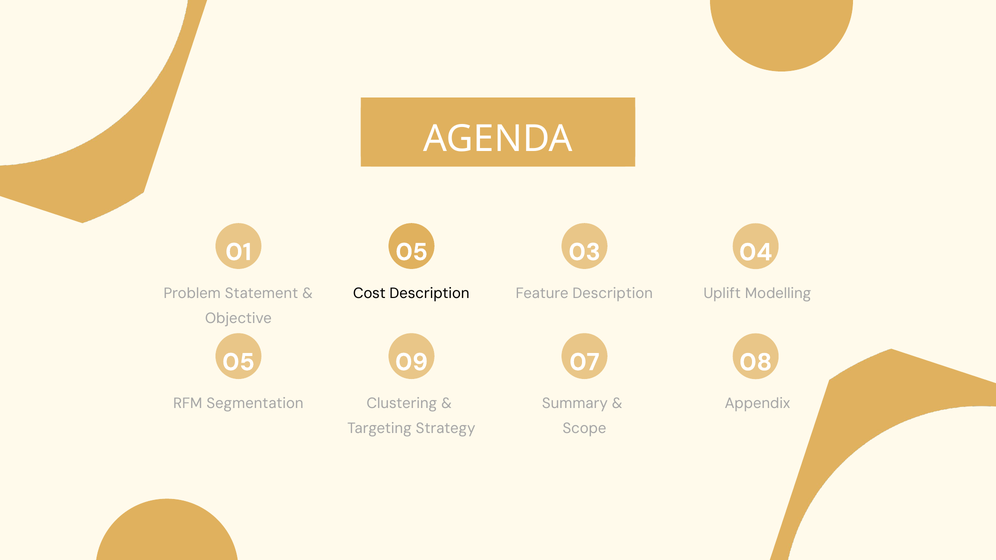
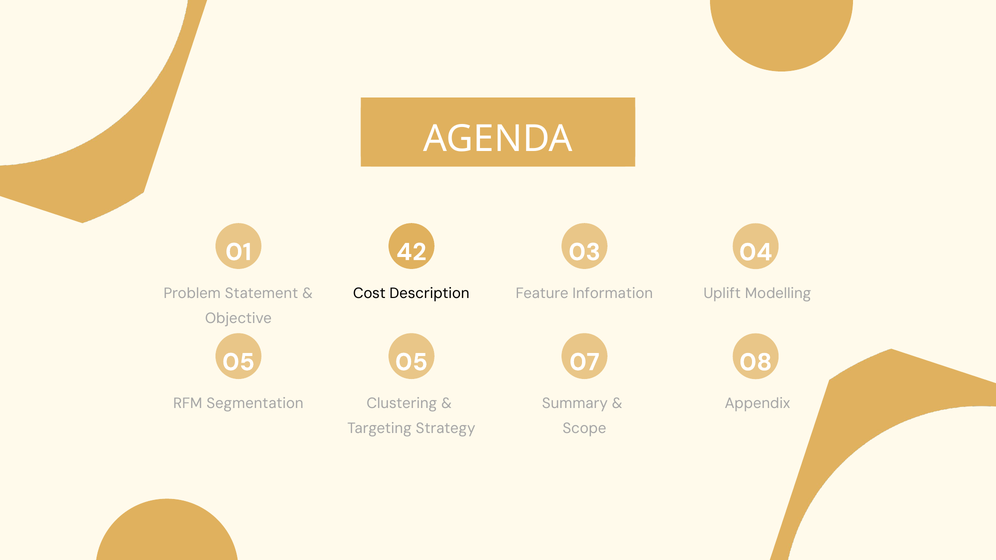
01 05: 05 -> 42
Feature Description: Description -> Information
05 09: 09 -> 05
